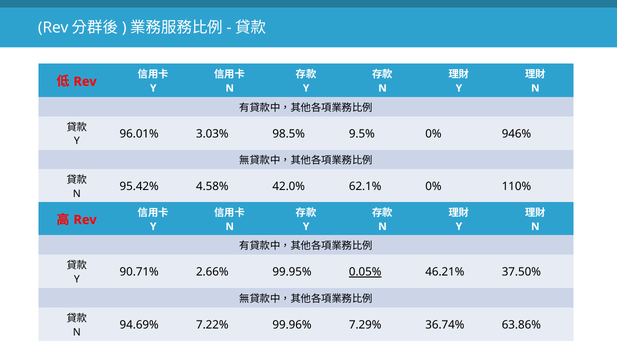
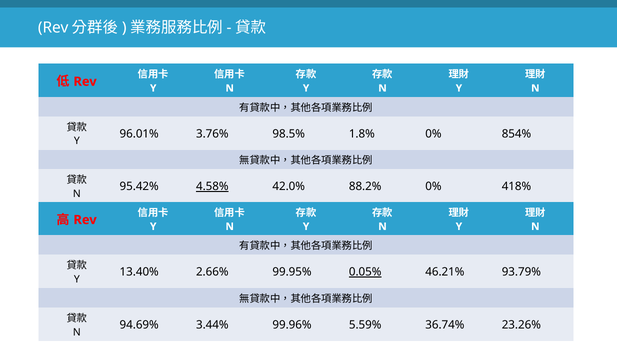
3.03%: 3.03% -> 3.76%
9.5%: 9.5% -> 1.8%
946%: 946% -> 854%
4.58% underline: none -> present
62.1%: 62.1% -> 88.2%
110%: 110% -> 418%
90.71%: 90.71% -> 13.40%
37.50%: 37.50% -> 93.79%
7.22%: 7.22% -> 3.44%
7.29%: 7.29% -> 5.59%
63.86%: 63.86% -> 23.26%
